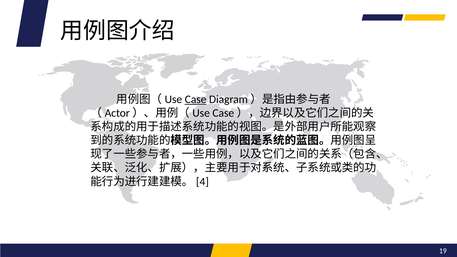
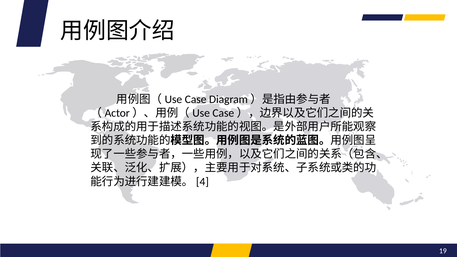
Case underline: present -> none
